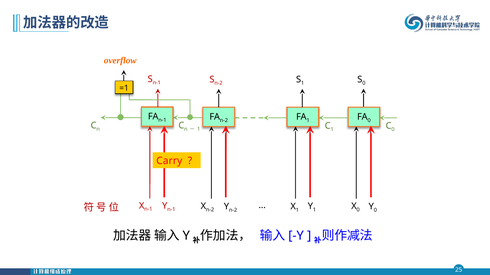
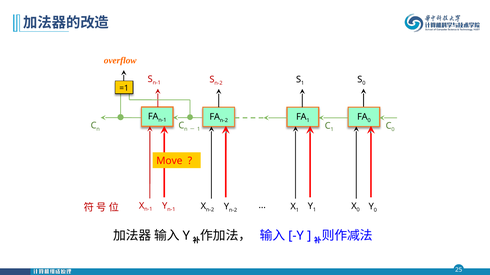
Carry: Carry -> Move
